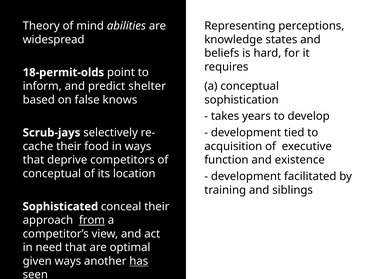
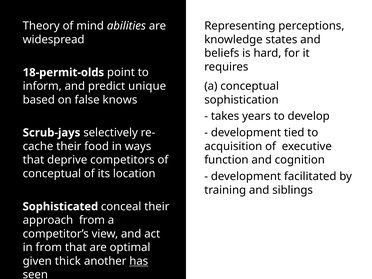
shelter: shelter -> unique
existence: existence -> cognition
from at (92, 220) underline: present -> none
in need: need -> from
given ways: ways -> thick
